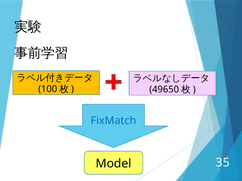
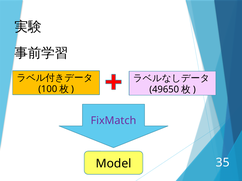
FixMatch colour: blue -> purple
